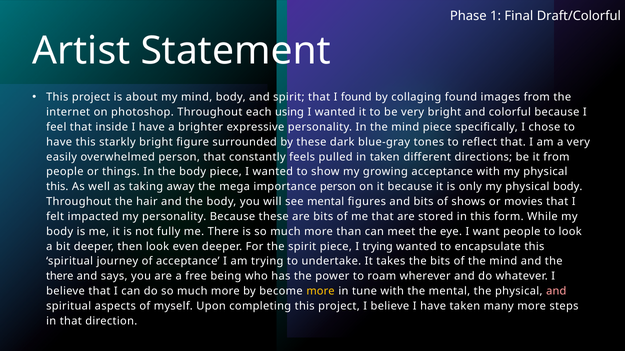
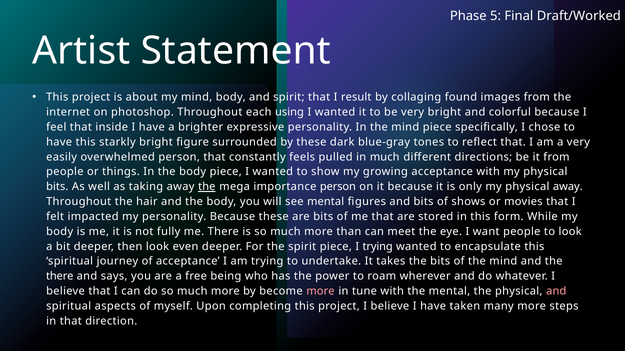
1: 1 -> 5
Draft/Colorful: Draft/Colorful -> Draft/Worked
I found: found -> result
in taken: taken -> much
this at (57, 187): this -> bits
the at (207, 187) underline: none -> present
physical body: body -> away
more at (320, 292) colour: yellow -> pink
